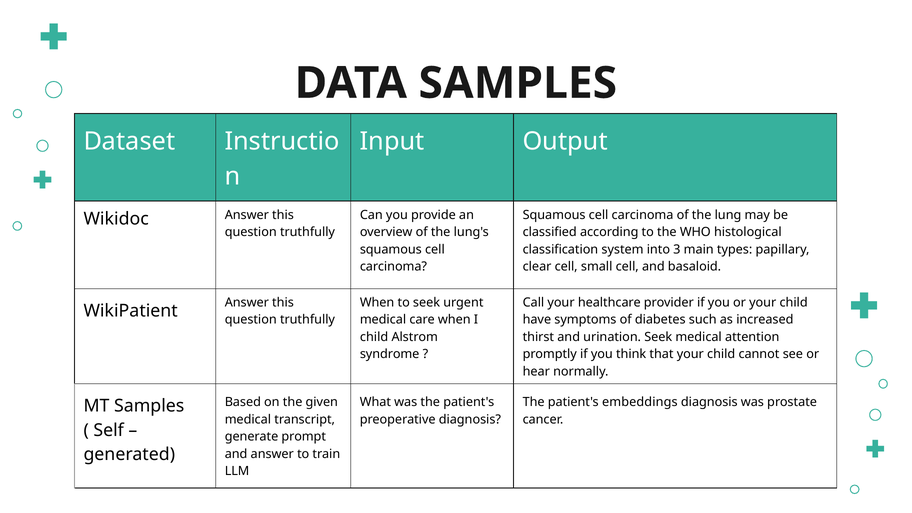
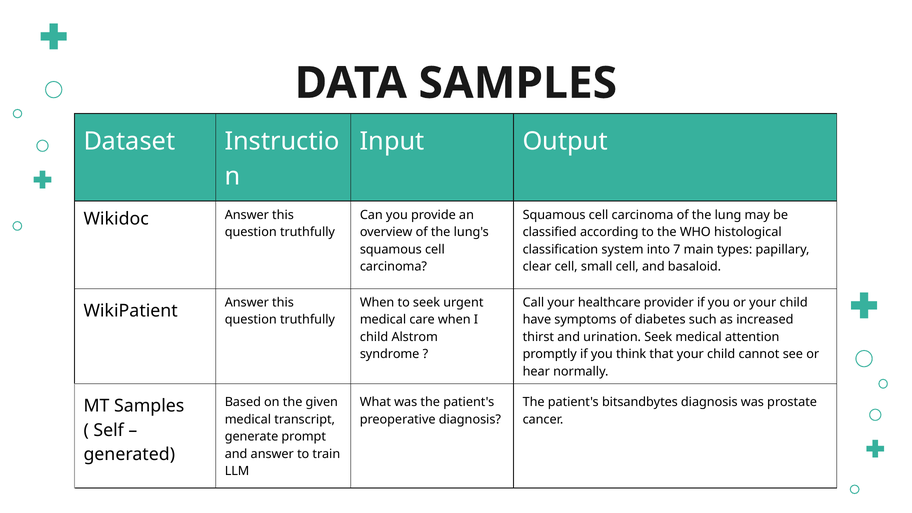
3: 3 -> 7
embeddings: embeddings -> bitsandbytes
